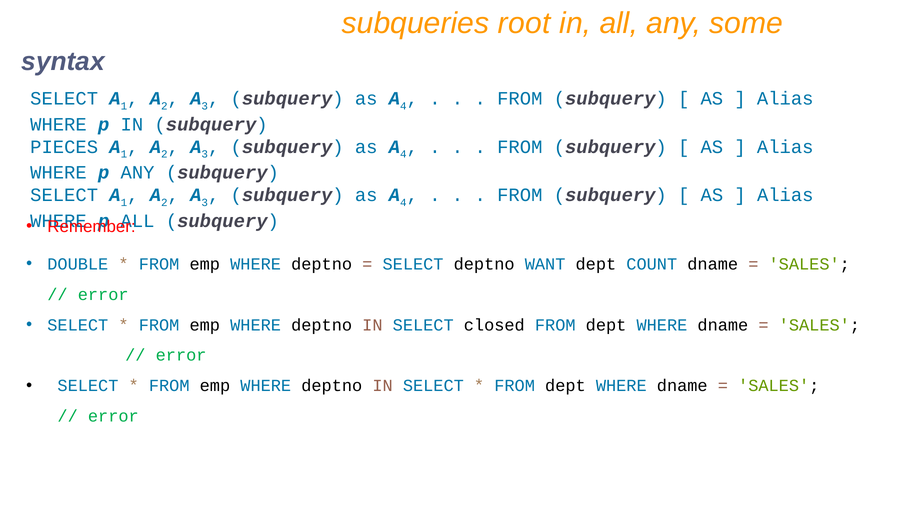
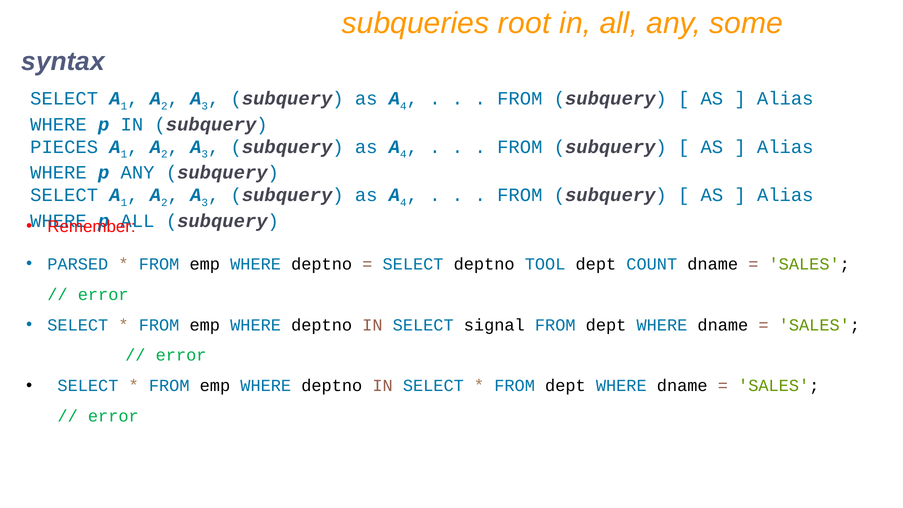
DOUBLE: DOUBLE -> PARSED
WANT: WANT -> TOOL
closed: closed -> signal
